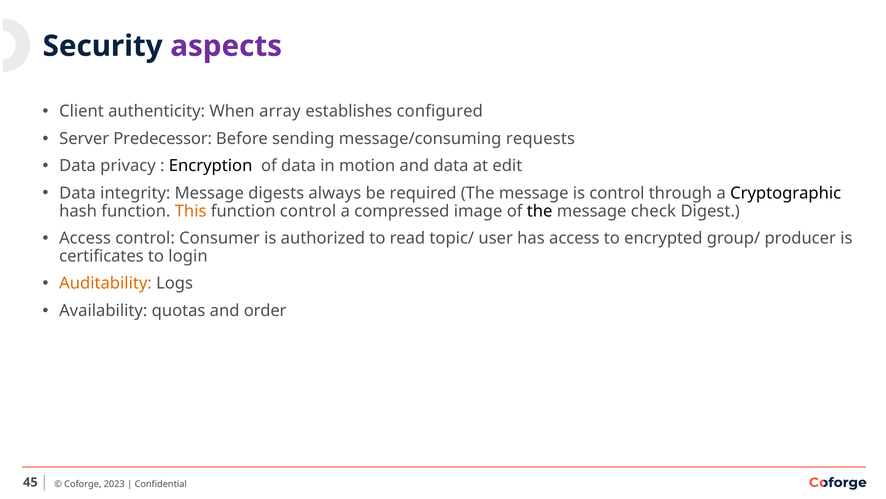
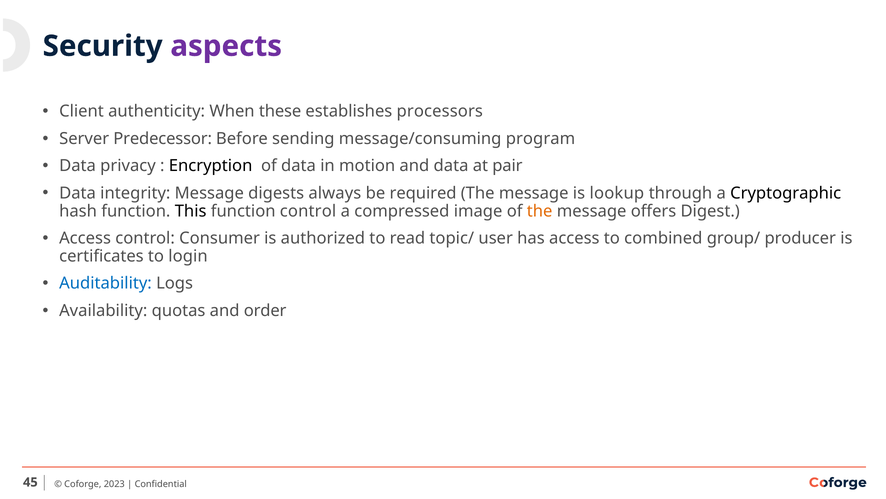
array: array -> these
configured: configured -> processors
requests: requests -> program
edit: edit -> pair
is control: control -> lookup
This colour: orange -> black
the at (540, 211) colour: black -> orange
check: check -> offers
encrypted: encrypted -> combined
Auditability colour: orange -> blue
